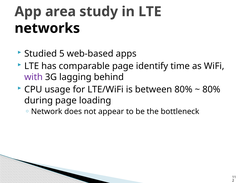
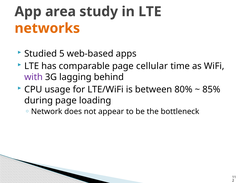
networks colour: black -> orange
identify: identify -> cellular
80% at (211, 89): 80% -> 85%
